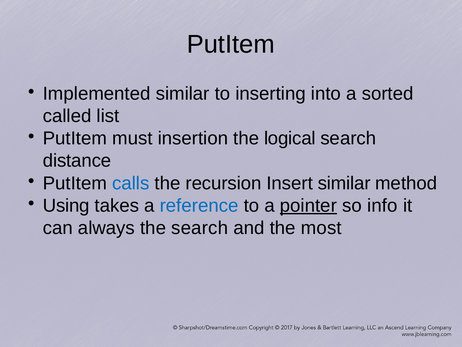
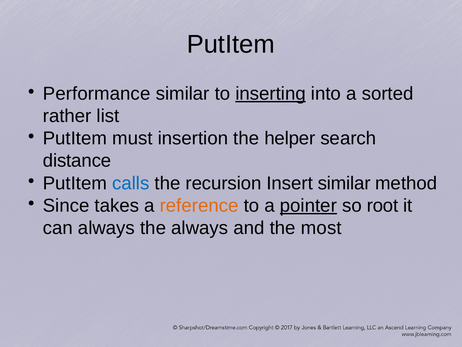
Implemented: Implemented -> Performance
inserting underline: none -> present
called: called -> rather
logical: logical -> helper
Using: Using -> Since
reference colour: blue -> orange
info: info -> root
the search: search -> always
